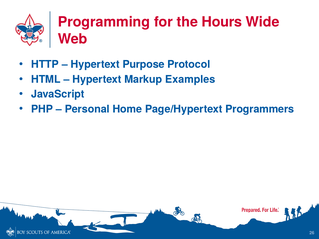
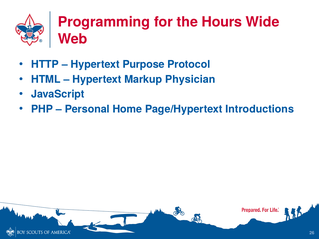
Examples: Examples -> Physician
Programmers: Programmers -> Introductions
